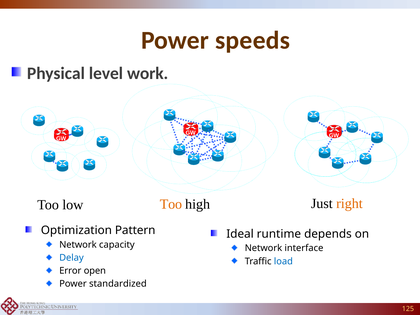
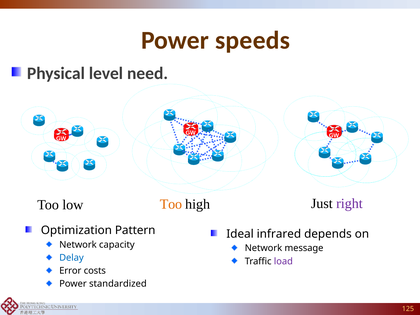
work: work -> need
right colour: orange -> purple
runtime: runtime -> infrared
interface: interface -> message
load colour: blue -> purple
open: open -> costs
